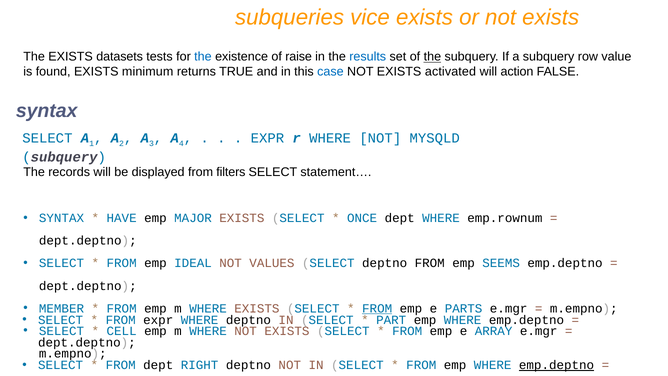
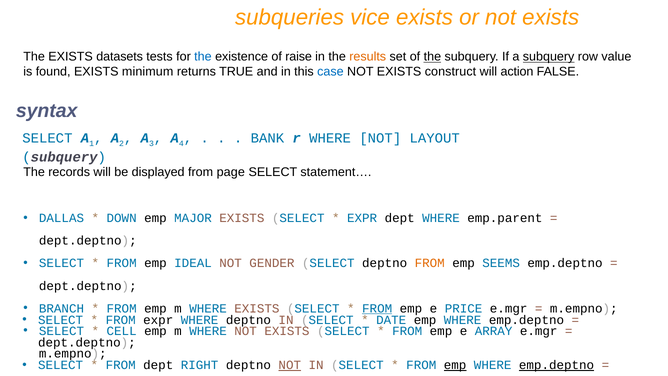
results colour: blue -> orange
subquery at (549, 57) underline: none -> present
activated: activated -> construct
EXPR at (267, 138): EXPR -> BANK
MYSQLD: MYSQLD -> LAYOUT
filters: filters -> page
SYNTAX at (61, 218): SYNTAX -> DALLAS
HAVE: HAVE -> DOWN
ONCE at (362, 218): ONCE -> EXPR
emp.rownum: emp.rownum -> emp.parent
VALUES: VALUES -> GENDER
FROM at (430, 263) colour: black -> orange
MEMBER: MEMBER -> BRANCH
PARTS: PARTS -> PRICE
PART: PART -> DATE
NOT at (290, 365) underline: none -> present
emp at (455, 365) underline: none -> present
